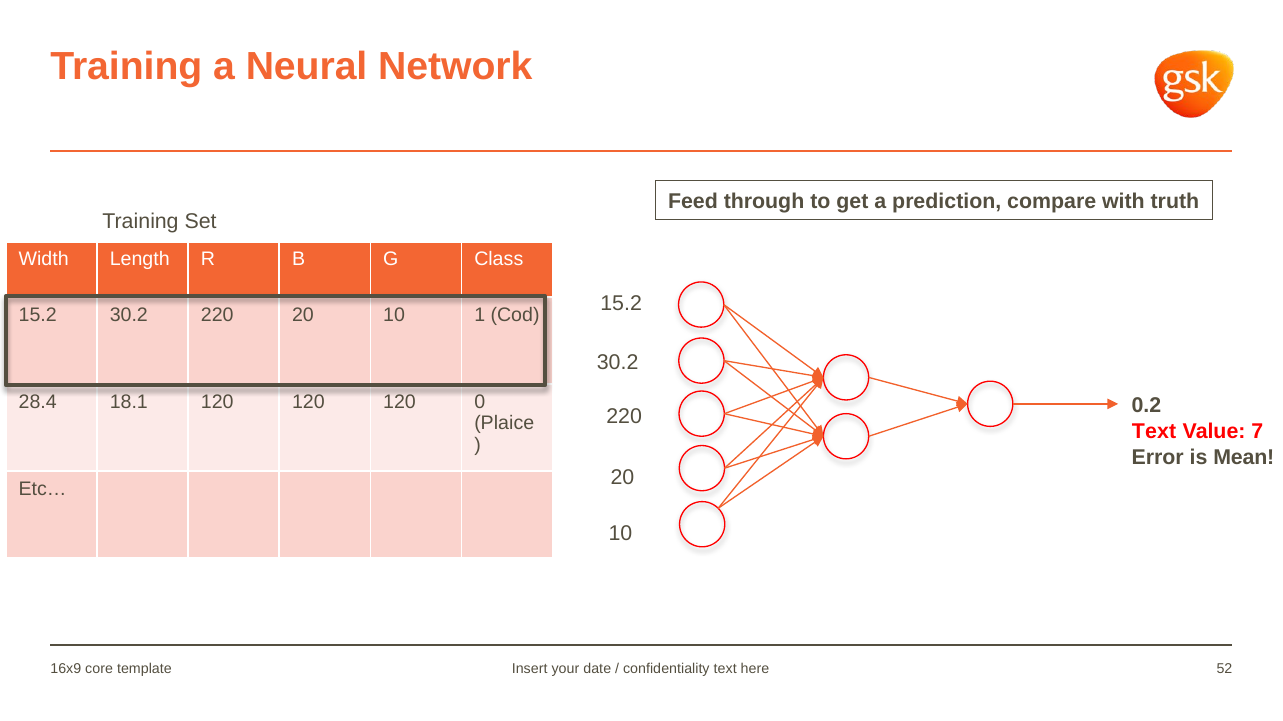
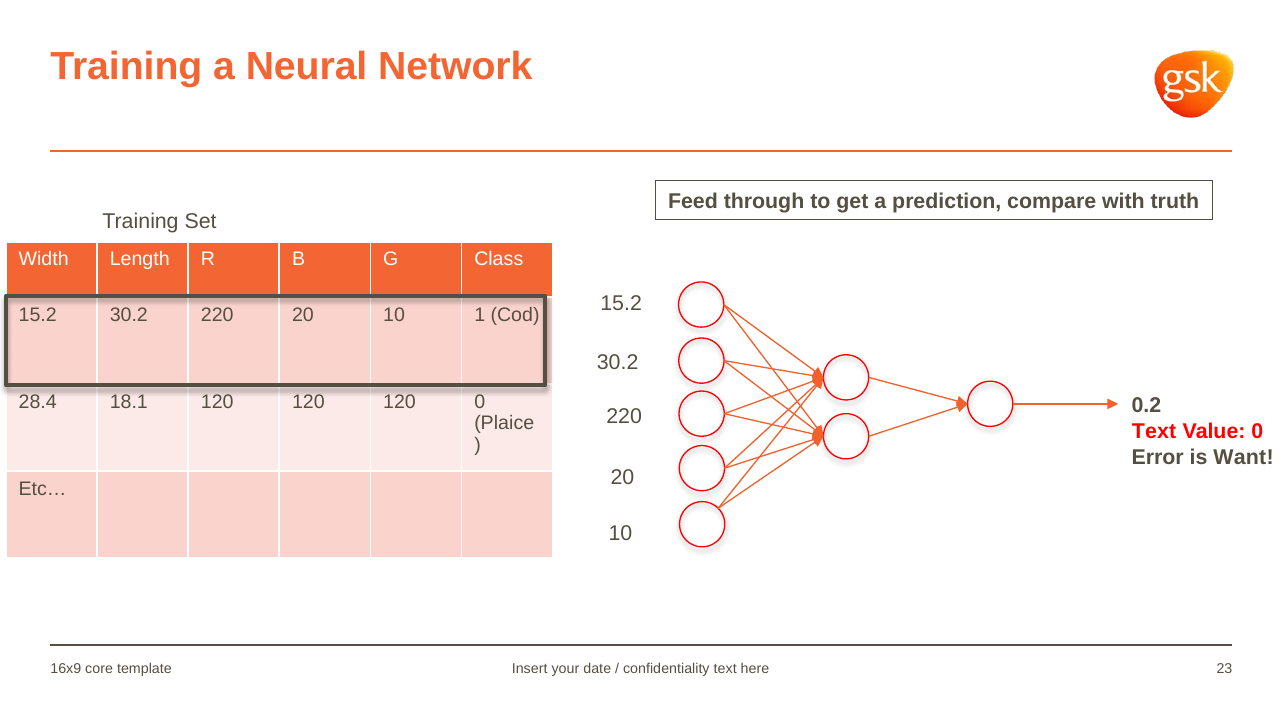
Value 7: 7 -> 0
Mean: Mean -> Want
52: 52 -> 23
